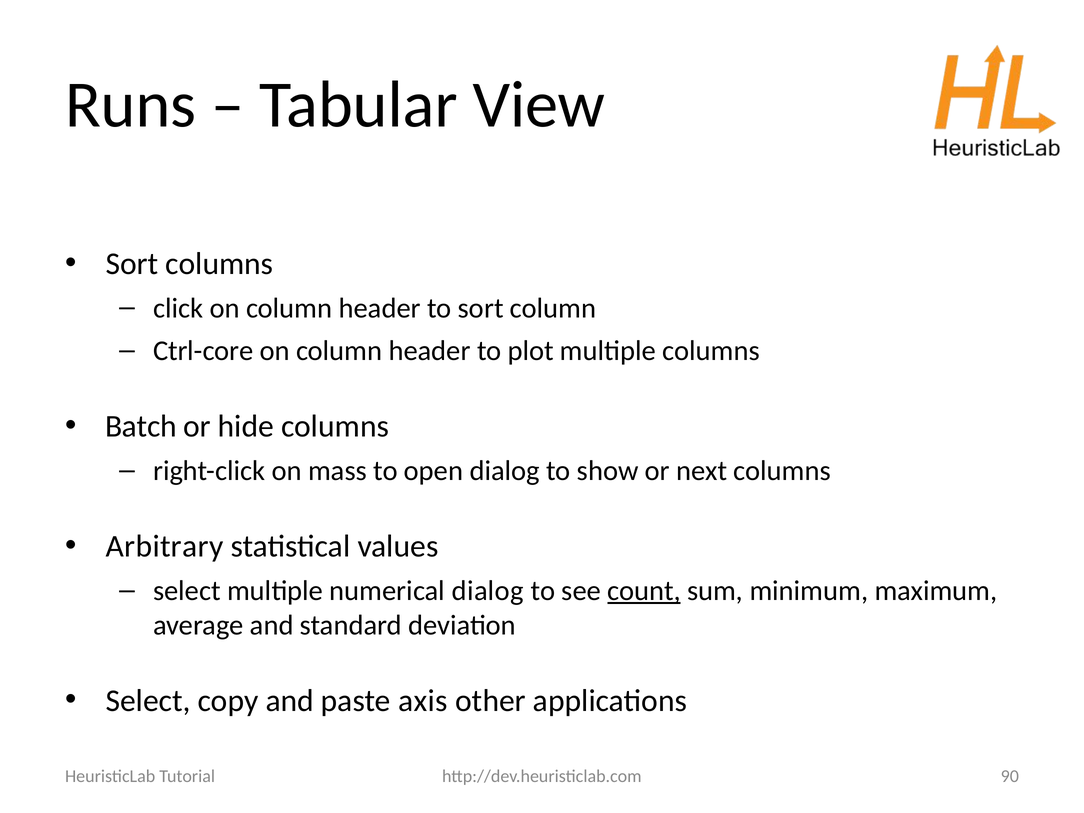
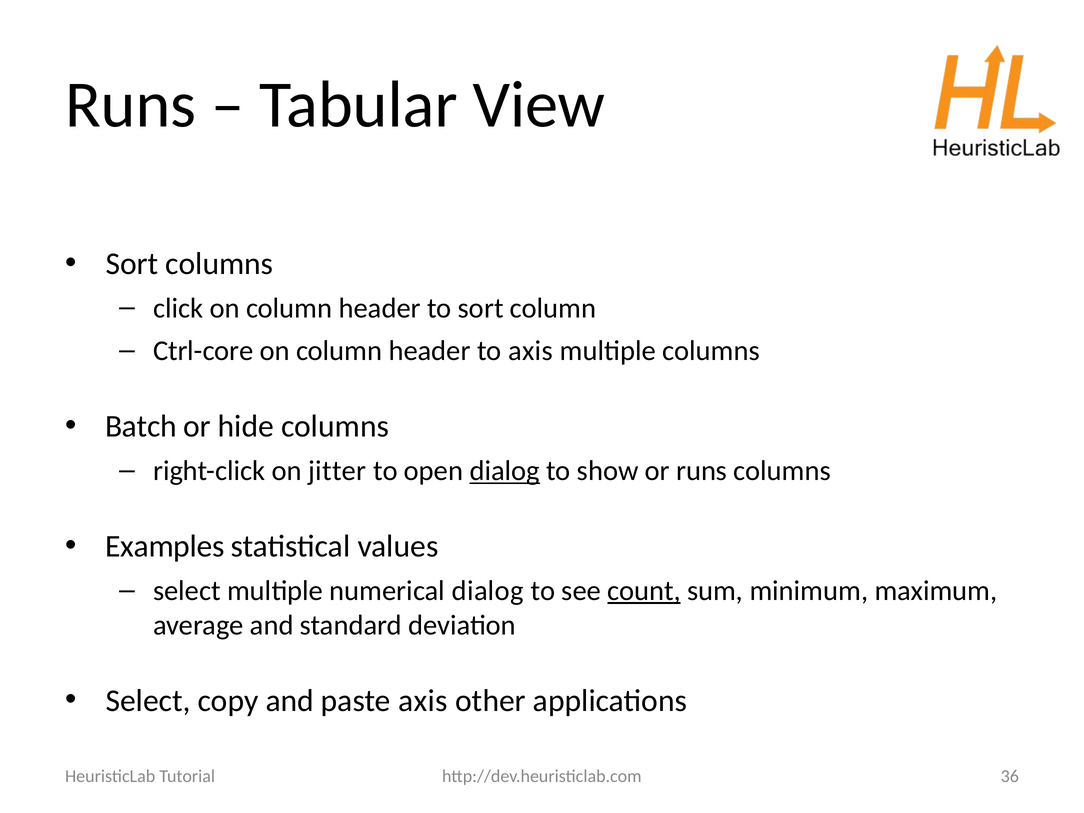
to plot: plot -> axis
mass: mass -> jitter
dialog at (505, 471) underline: none -> present
or next: next -> runs
Arbitrary: Arbitrary -> Examples
90: 90 -> 36
